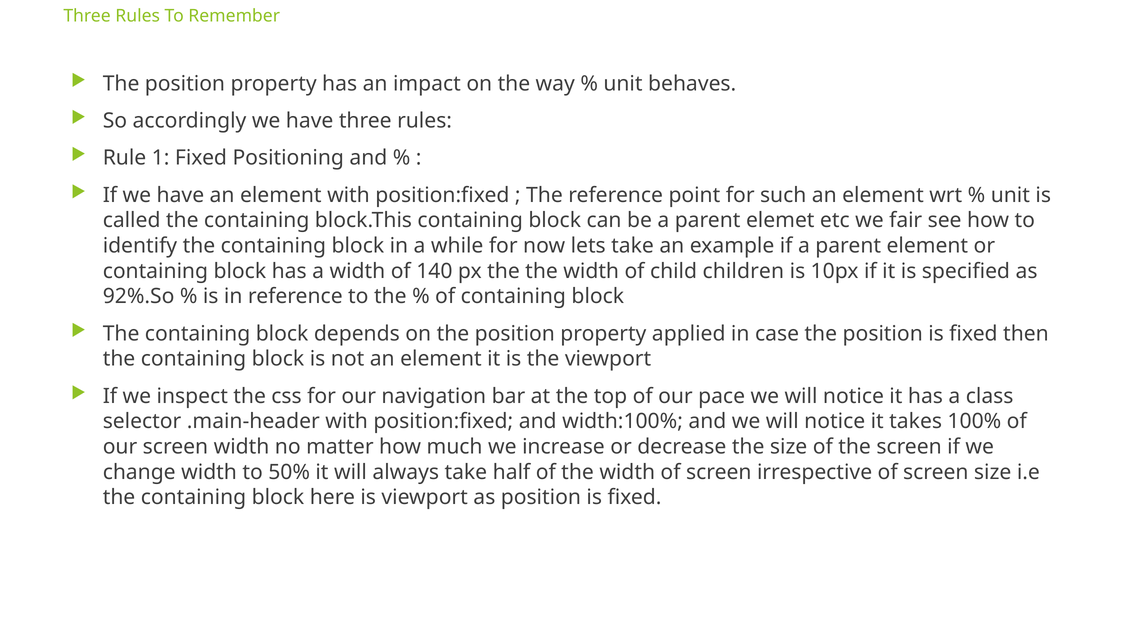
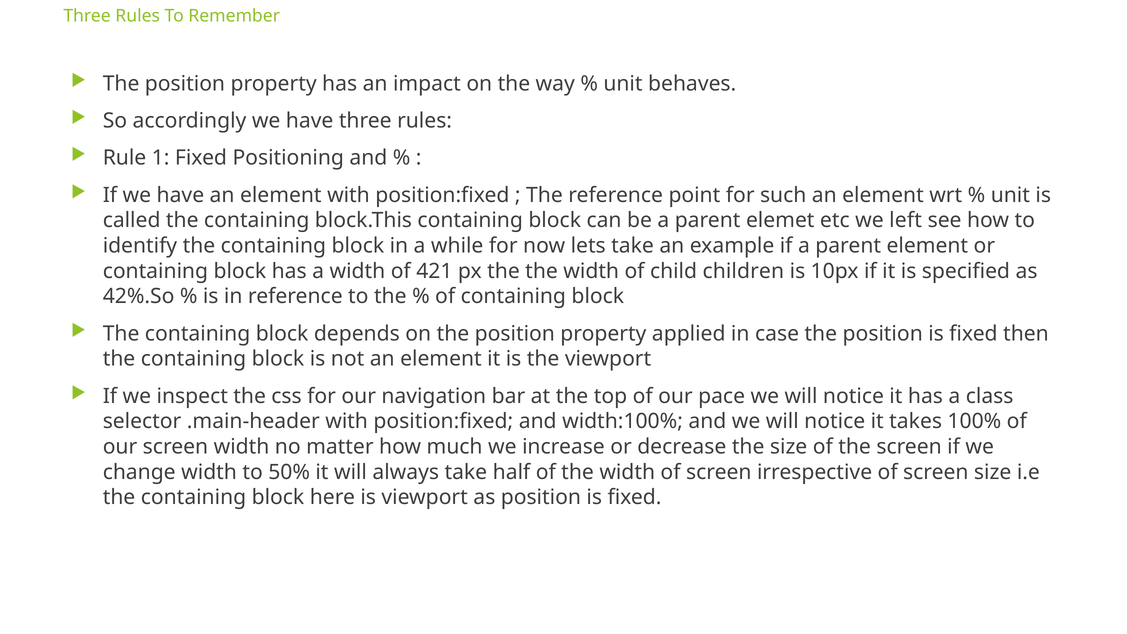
fair: fair -> left
140: 140 -> 421
92%.So: 92%.So -> 42%.So
